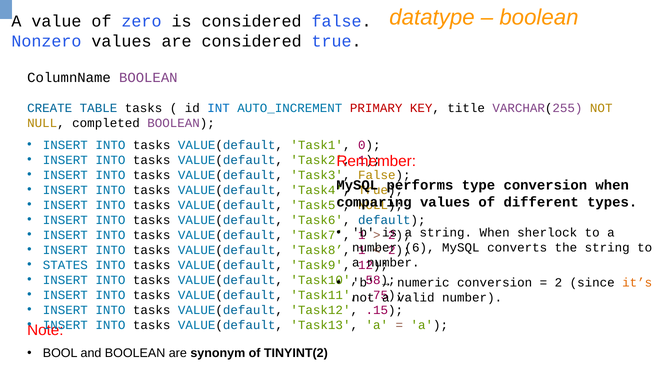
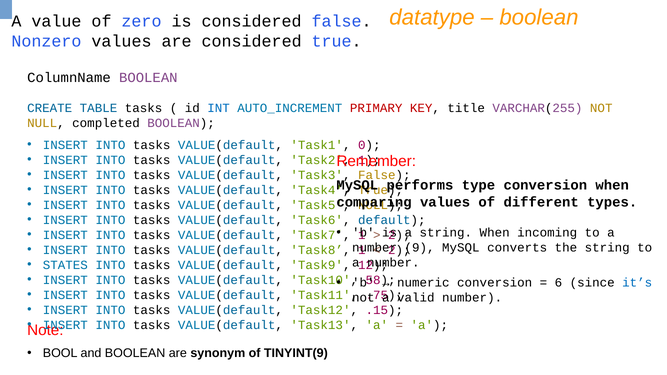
sherlock: sherlock -> incoming
6: 6 -> 9
2 at (558, 283): 2 -> 6
it’s colour: orange -> blue
TINYINT(2: TINYINT(2 -> TINYINT(9
